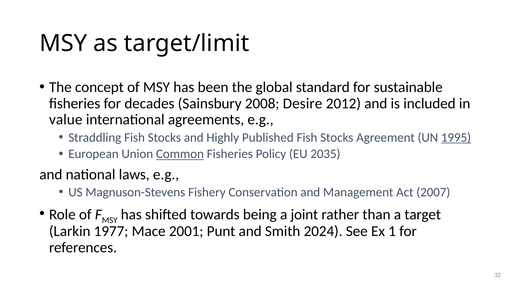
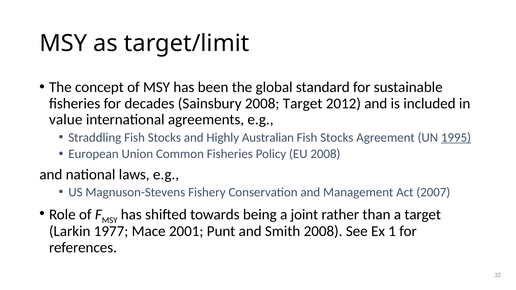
2008 Desire: Desire -> Target
Published: Published -> Australian
Common underline: present -> none
EU 2035: 2035 -> 2008
Smith 2024: 2024 -> 2008
